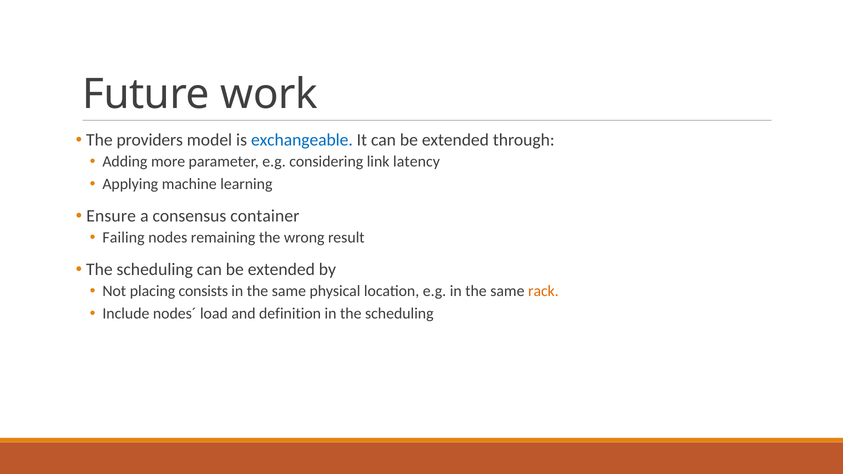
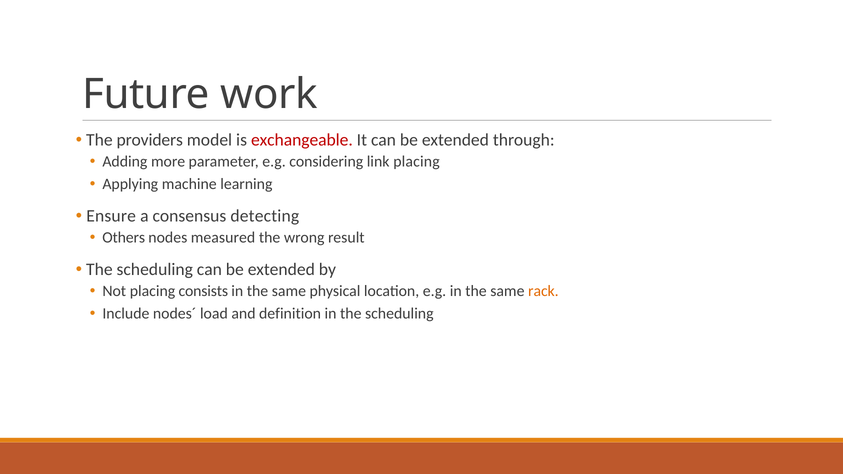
exchangeable colour: blue -> red
link latency: latency -> placing
container: container -> detecting
Failing: Failing -> Others
remaining: remaining -> measured
